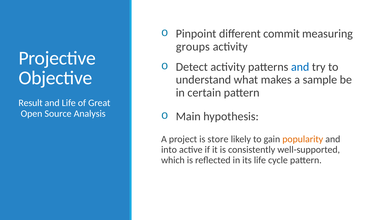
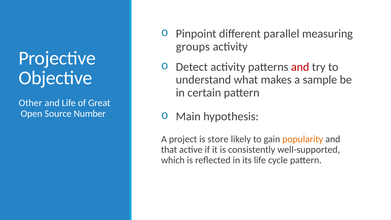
commit: commit -> parallel
and at (300, 67) colour: blue -> red
Result: Result -> Other
Analysis: Analysis -> Number
into: into -> that
